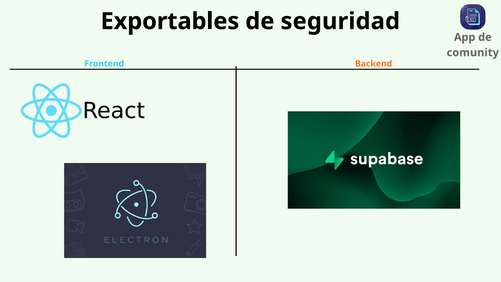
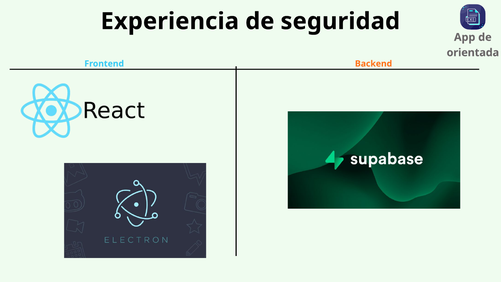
Exportables: Exportables -> Experiencia
comunity: comunity -> orientada
